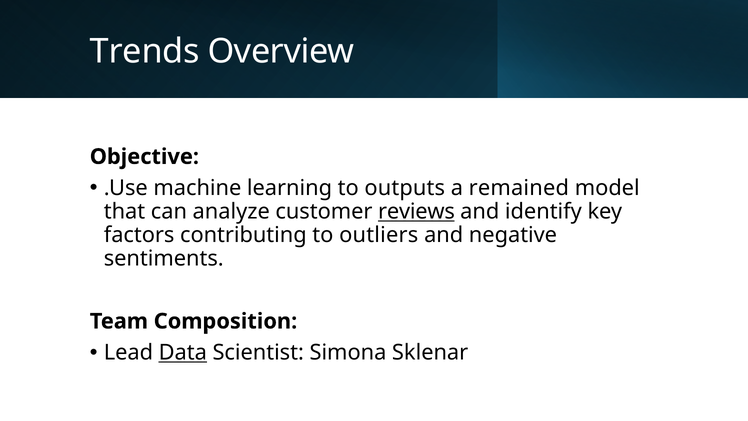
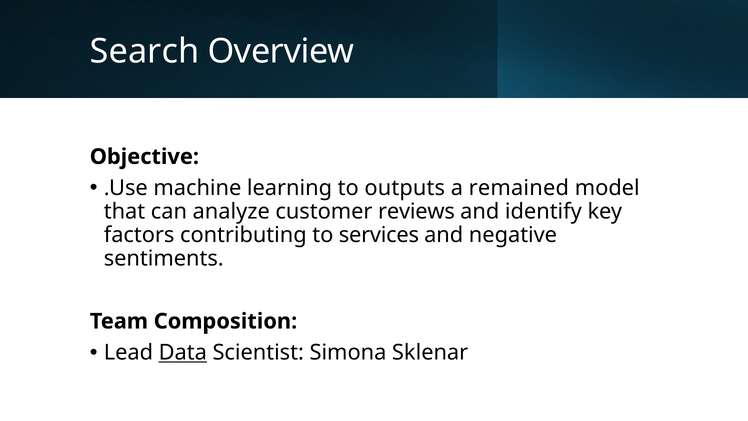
Trends: Trends -> Search
reviews underline: present -> none
outliers: outliers -> services
